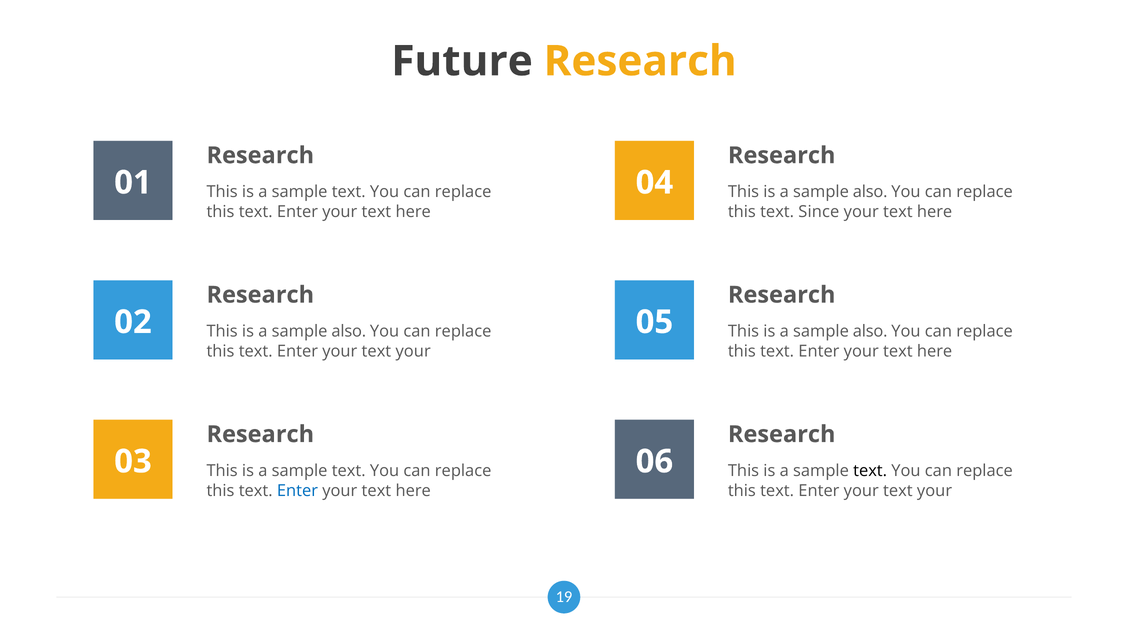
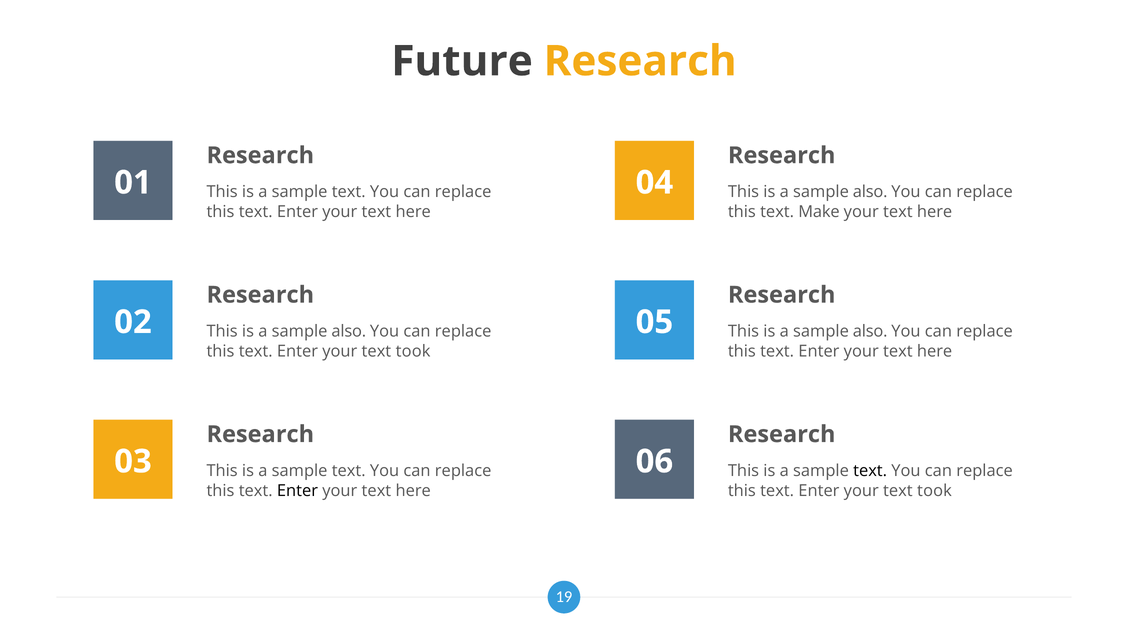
Since: Since -> Make
your at (413, 351): your -> took
Enter at (297, 490) colour: blue -> black
your at (935, 490): your -> took
